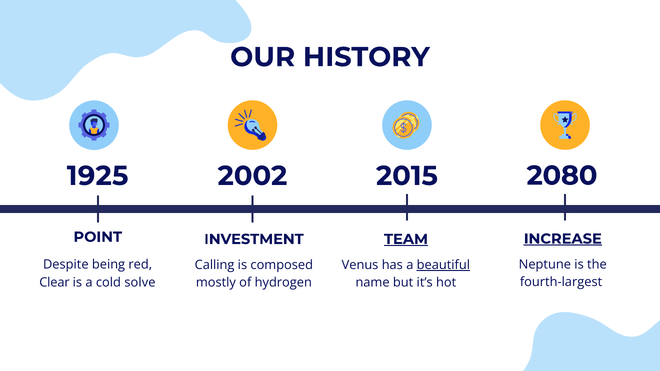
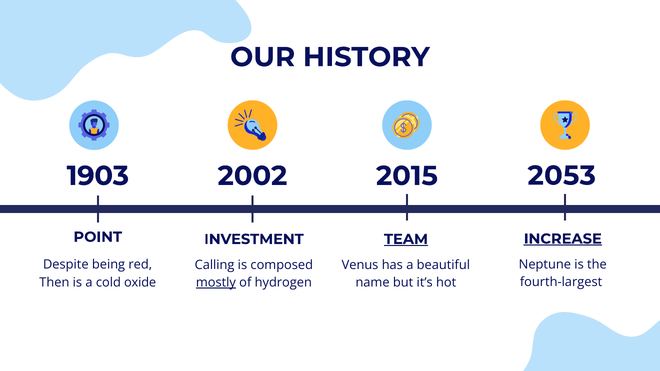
1925: 1925 -> 1903
2080: 2080 -> 2053
beautiful underline: present -> none
Clear: Clear -> Then
solve: solve -> oxide
mostly underline: none -> present
